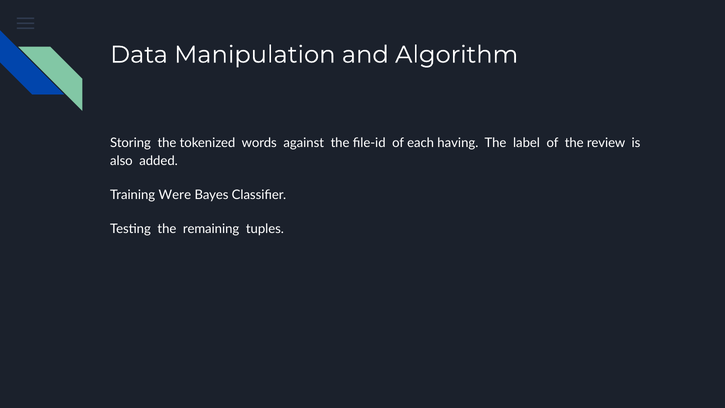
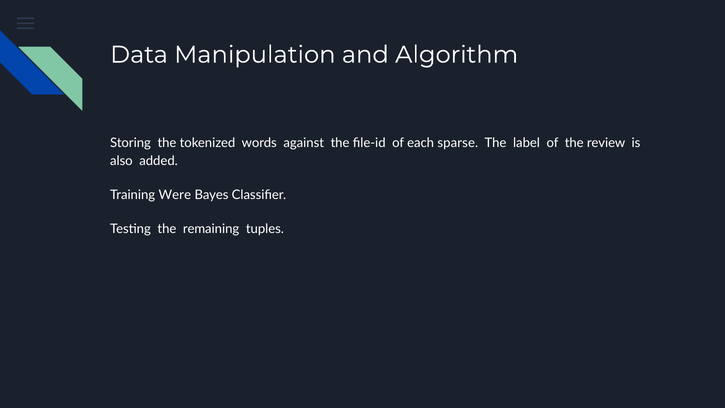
having: having -> sparse
